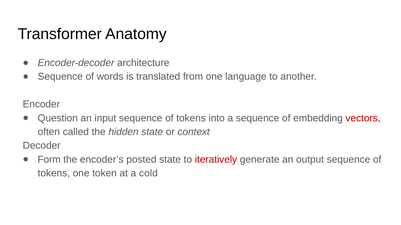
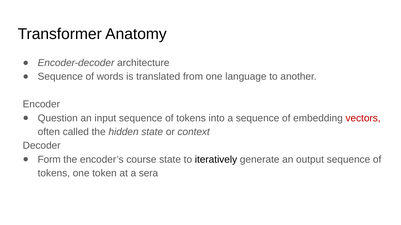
posted: posted -> course
iteratively colour: red -> black
cold: cold -> sera
